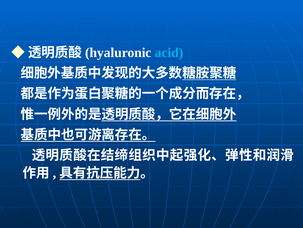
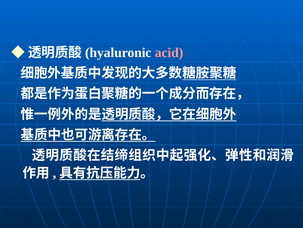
acid colour: light blue -> pink
